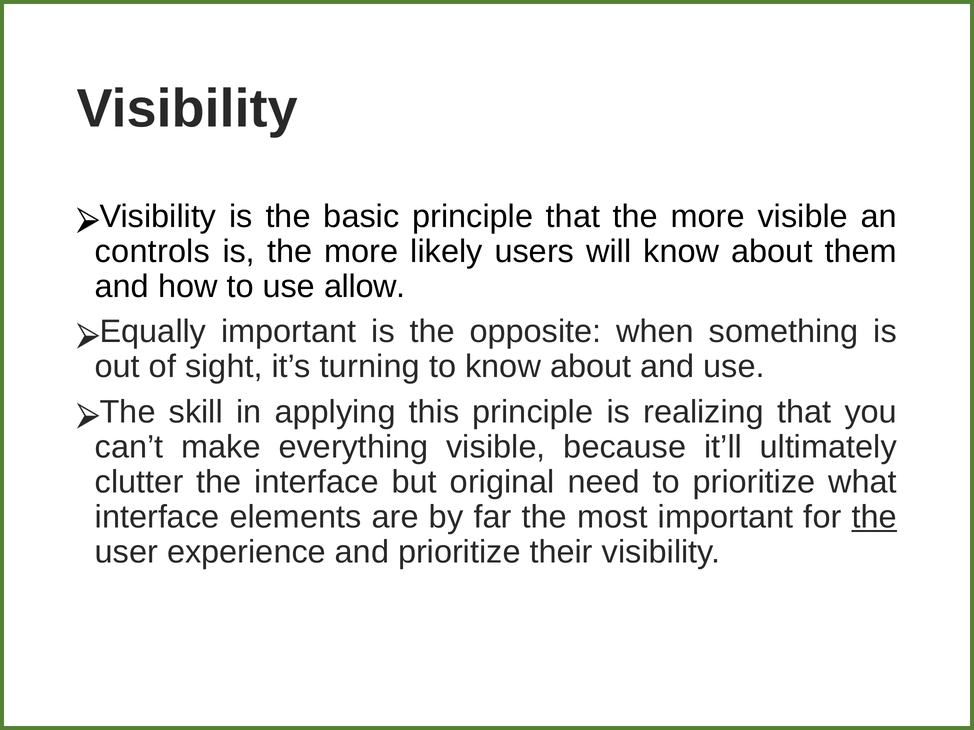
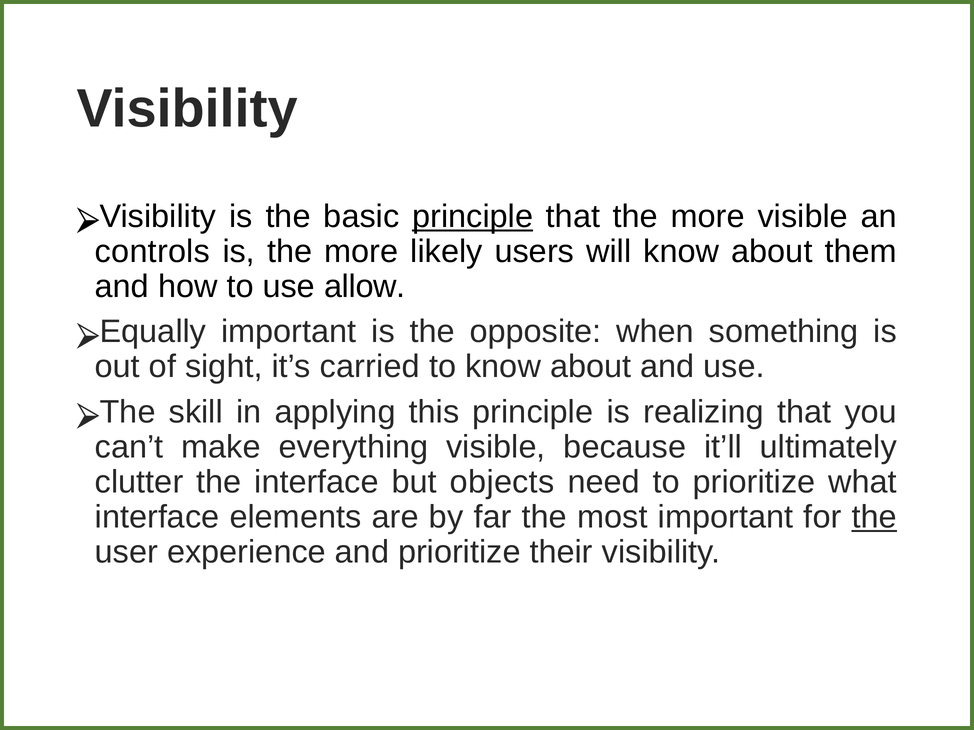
principle at (473, 217) underline: none -> present
turning: turning -> carried
original: original -> objects
